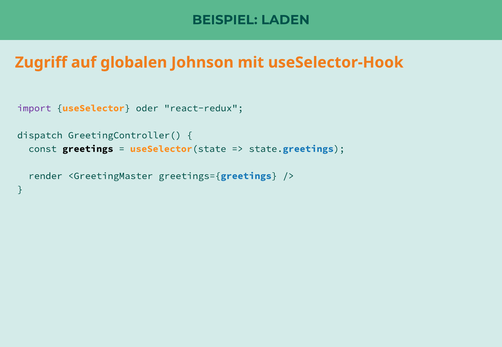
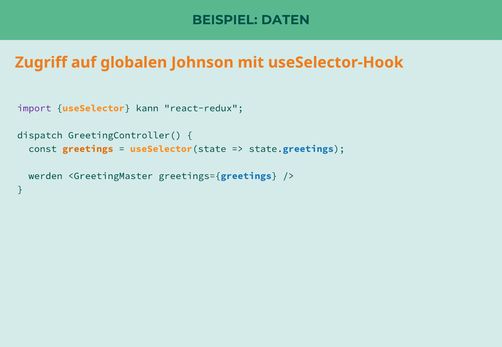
LADEN: LADEN -> DATEN
oder: oder -> kann
greetings colour: black -> orange
render: render -> werden
